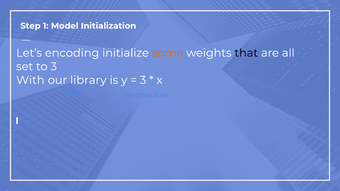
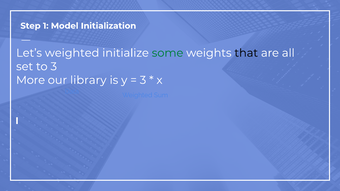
Let’s encoding: encoding -> weighted
some colour: orange -> green
With: With -> More
